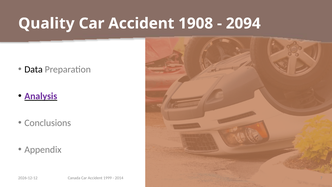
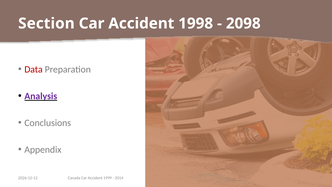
Quality: Quality -> Section
1908: 1908 -> 1998
2094: 2094 -> 2098
Data colour: black -> red
